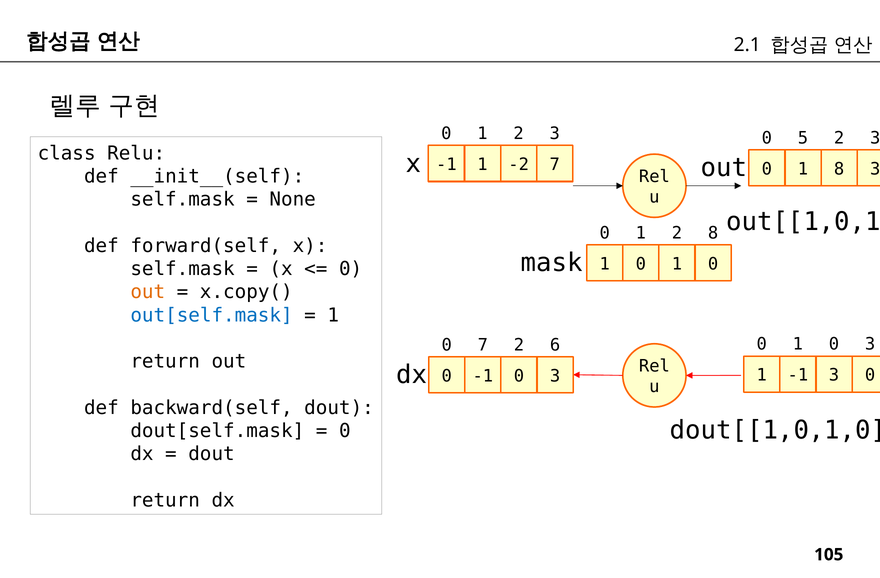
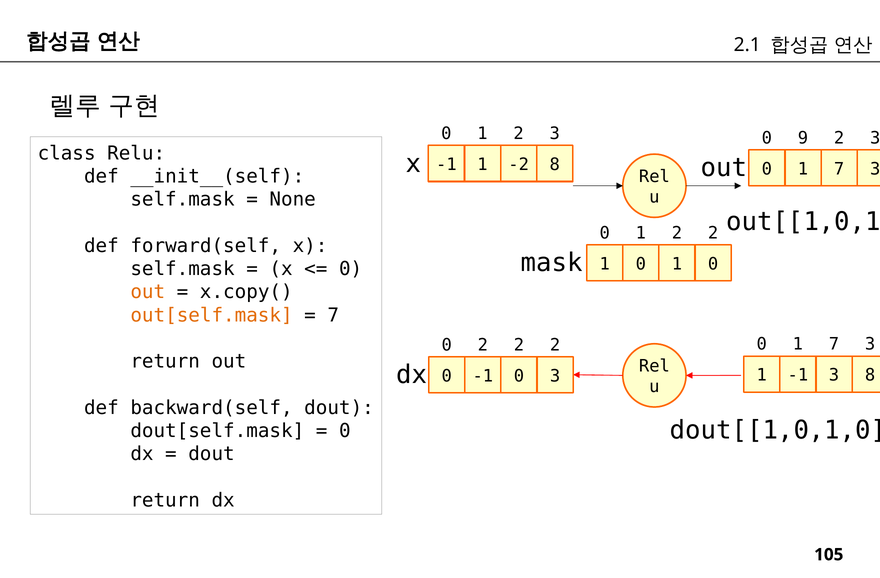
5: 5 -> 9
-2 7: 7 -> 8
8 at (839, 169): 8 -> 7
1 2 8: 8 -> 2
out[self.mask colour: blue -> orange
1 at (333, 315): 1 -> 7
0 at (834, 344): 0 -> 7
0 7: 7 -> 2
6 at (555, 345): 6 -> 2
-1 3 0: 0 -> 8
